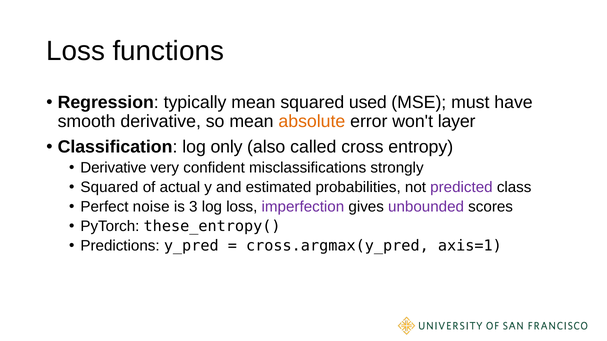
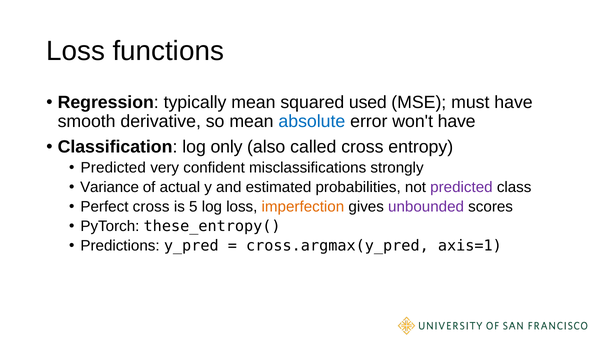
absolute colour: orange -> blue
won't layer: layer -> have
Derivative at (113, 168): Derivative -> Predicted
Squared at (109, 188): Squared -> Variance
Perfect noise: noise -> cross
3: 3 -> 5
imperfection colour: purple -> orange
